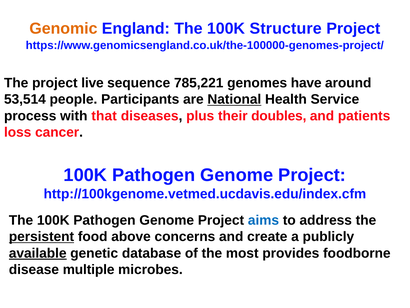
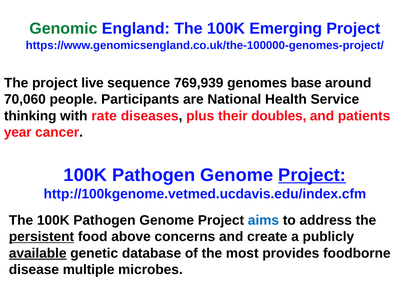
Genomic colour: orange -> green
Structure: Structure -> Emerging
785,221: 785,221 -> 769,939
have: have -> base
53,514: 53,514 -> 70,060
National underline: present -> none
process: process -> thinking
that: that -> rate
loss: loss -> year
Project at (312, 175) underline: none -> present
